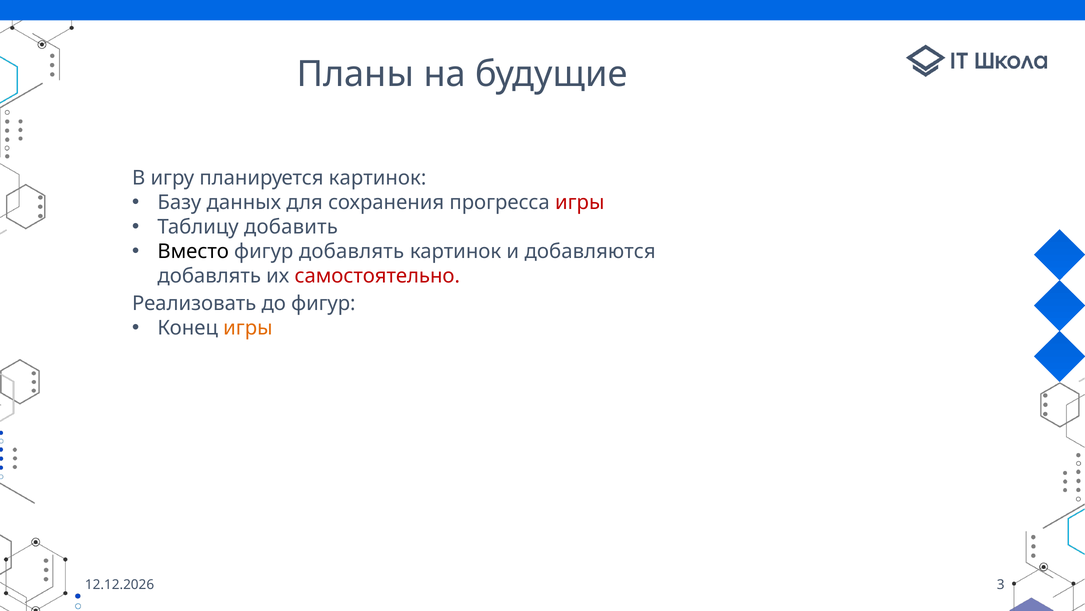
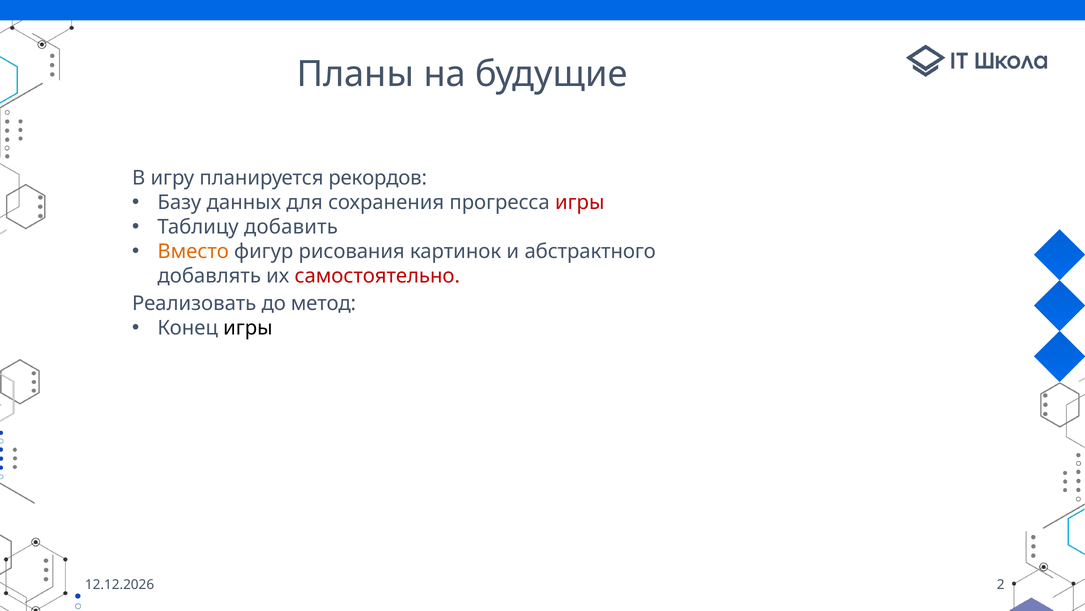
планируется картинок: картинок -> рекордов
Вместо colour: black -> orange
фигур добавлять: добавлять -> рисования
добавляются: добавляются -> абстрактного
до фигур: фигур -> метод
игры at (248, 328) colour: orange -> black
3: 3 -> 2
